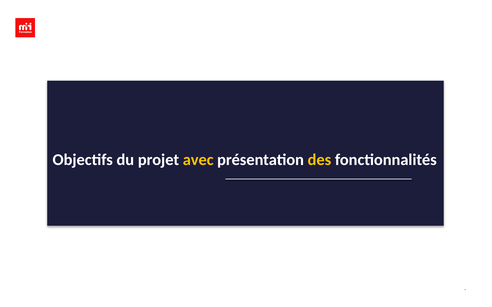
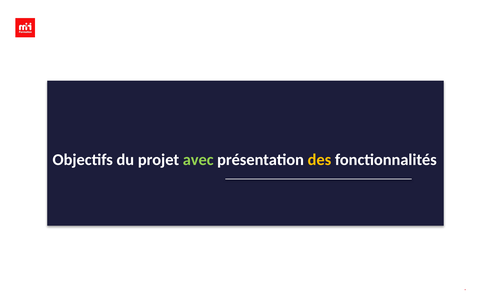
avec colour: yellow -> light green
